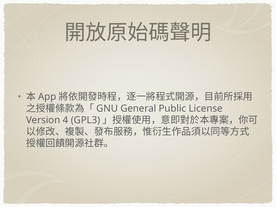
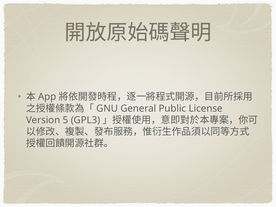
4: 4 -> 5
